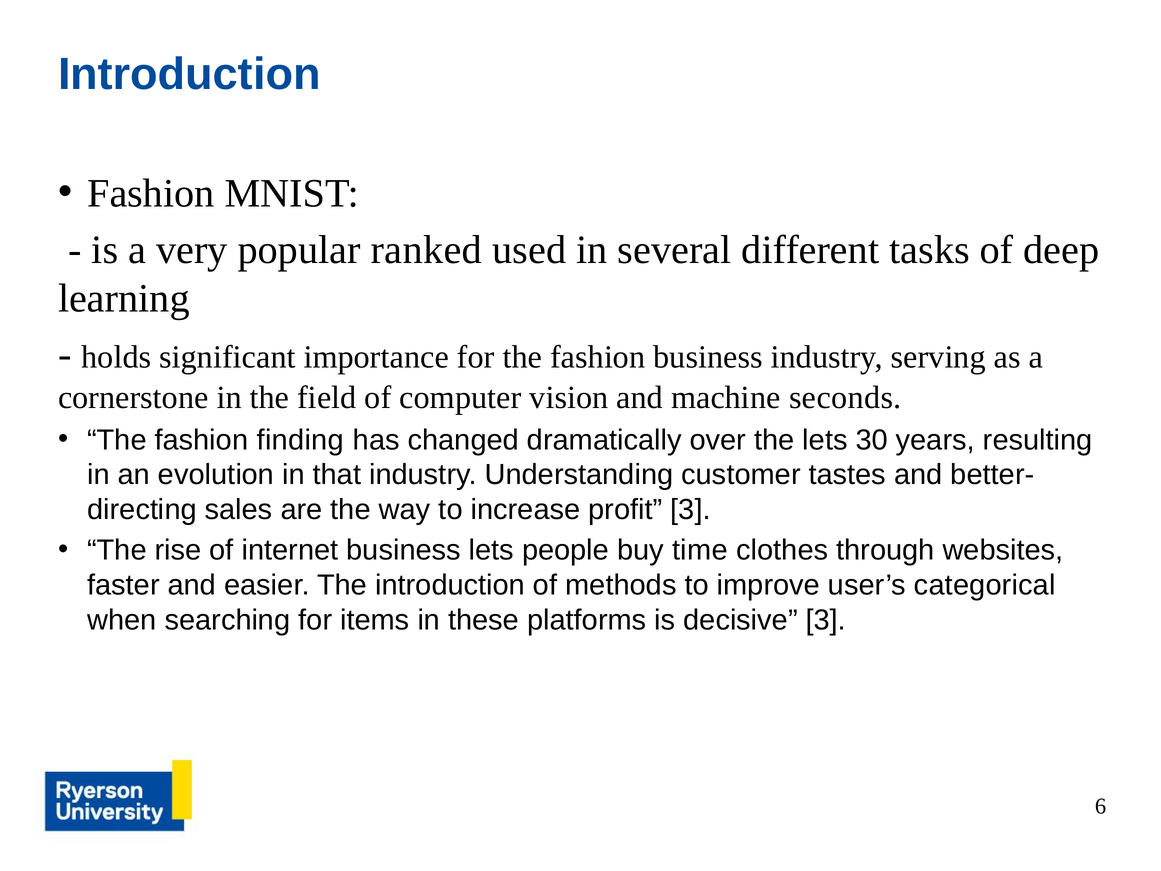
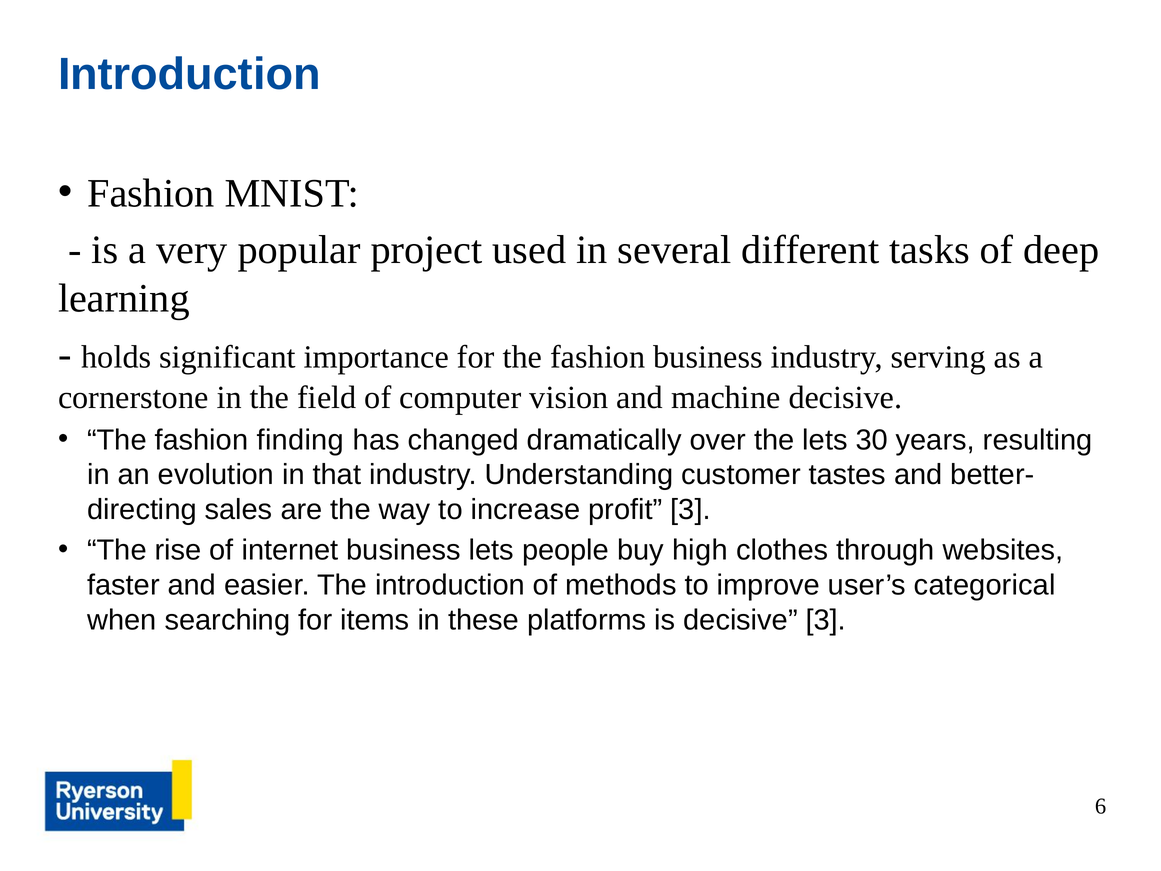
ranked: ranked -> project
machine seconds: seconds -> decisive
time: time -> high
